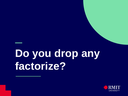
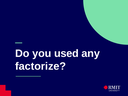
drop: drop -> used
